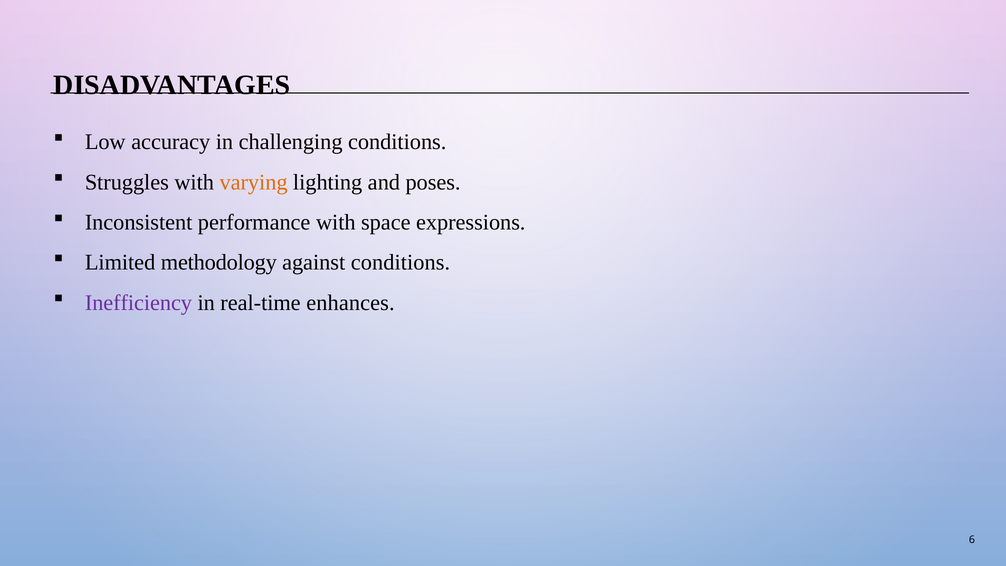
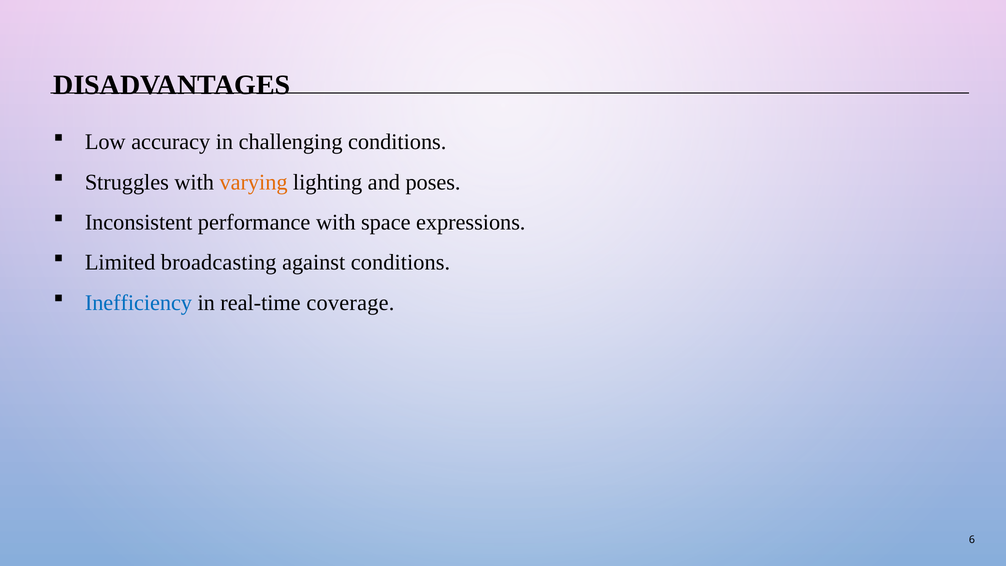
methodology: methodology -> broadcasting
Inefficiency colour: purple -> blue
enhances: enhances -> coverage
